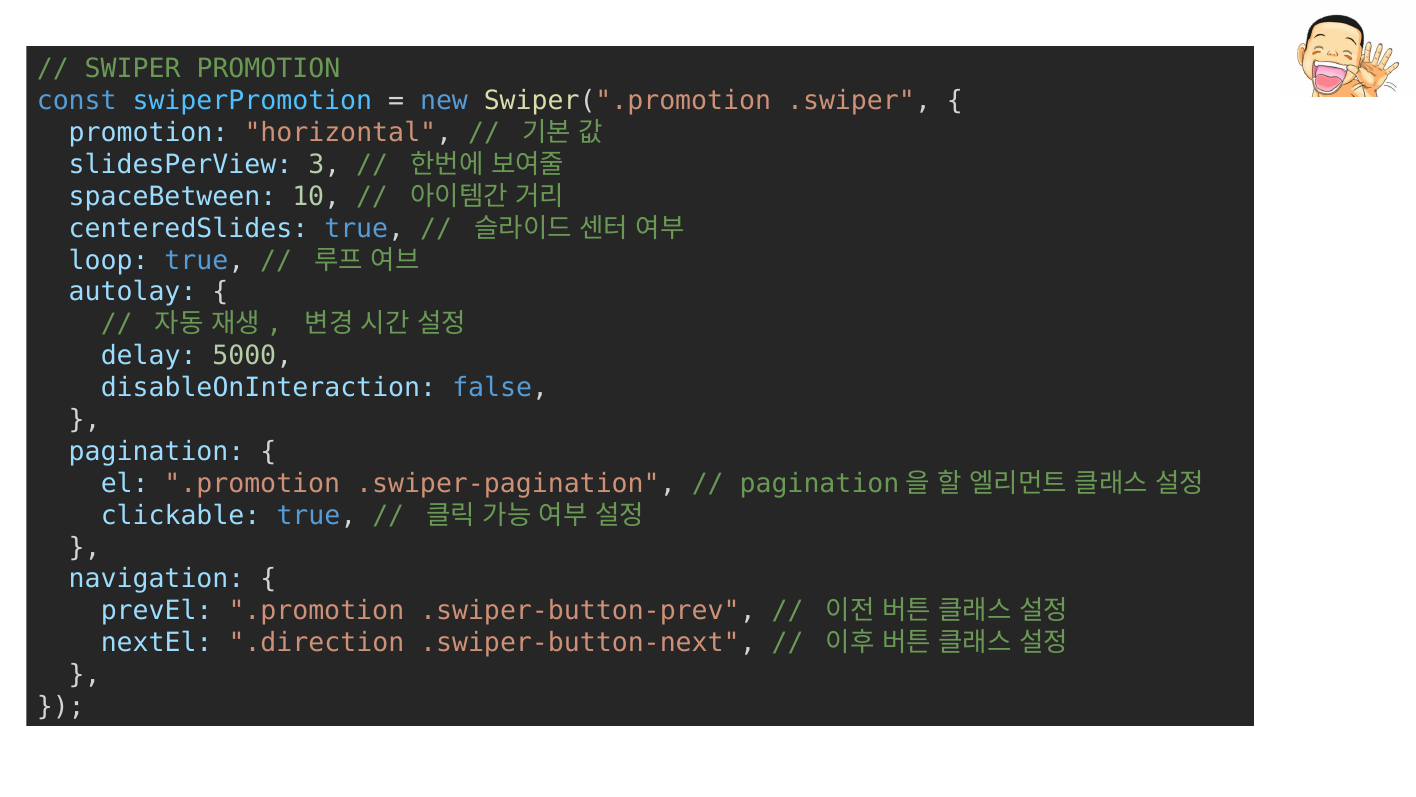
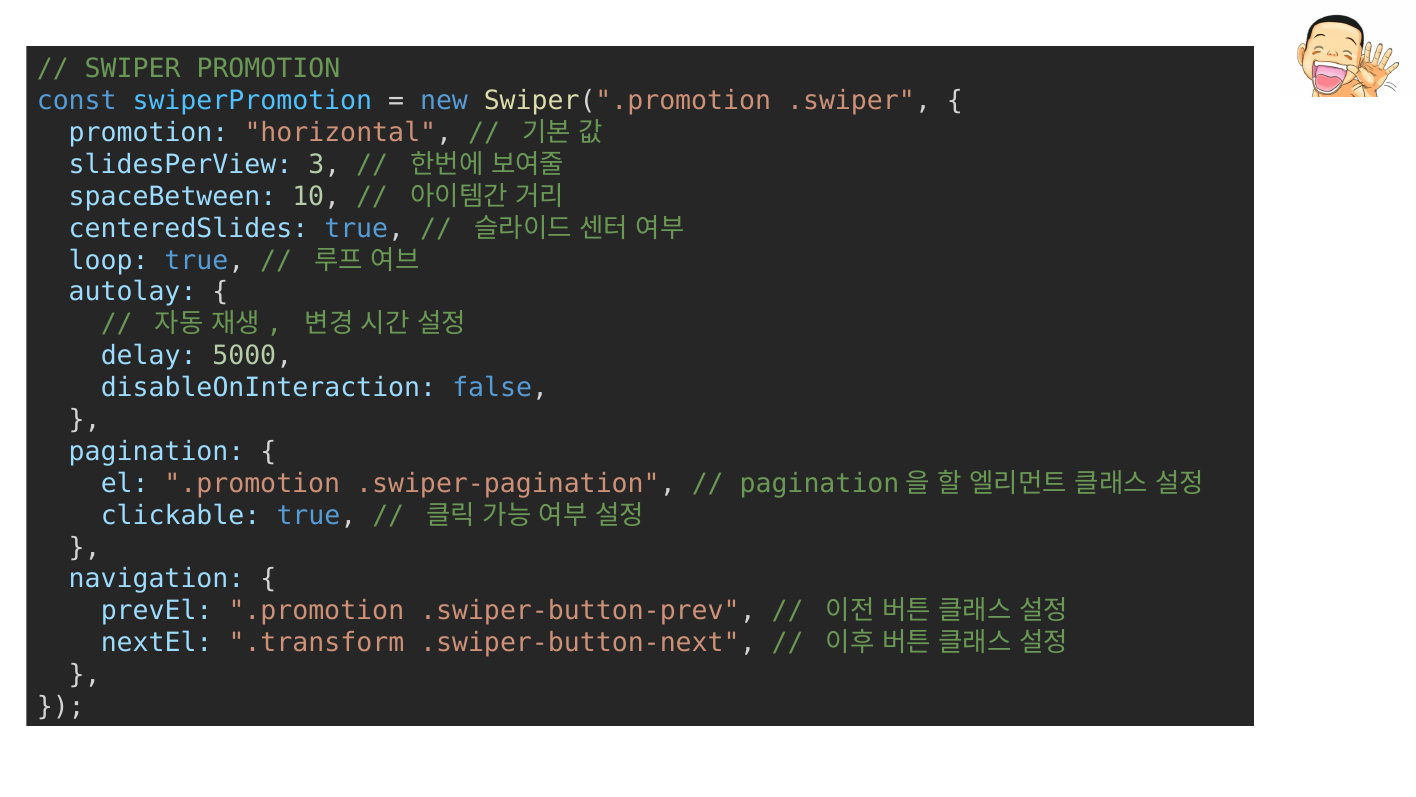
.direction: .direction -> .transform
